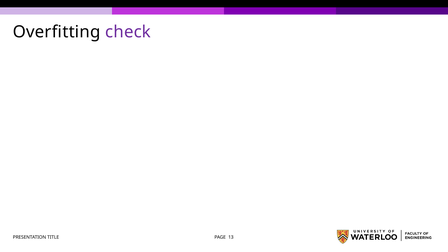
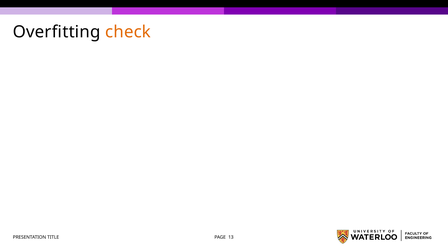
check colour: purple -> orange
